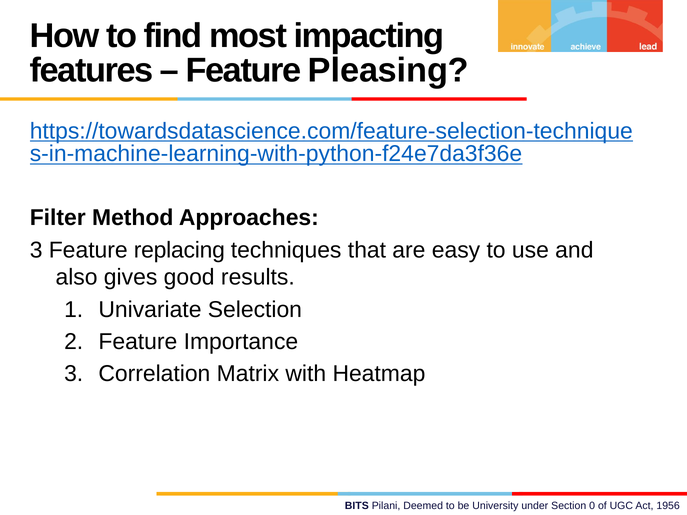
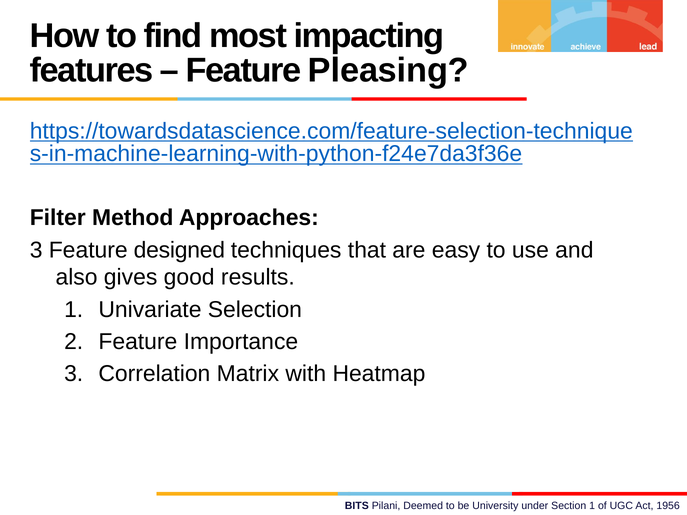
replacing: replacing -> designed
0 at (592, 506): 0 -> 1
